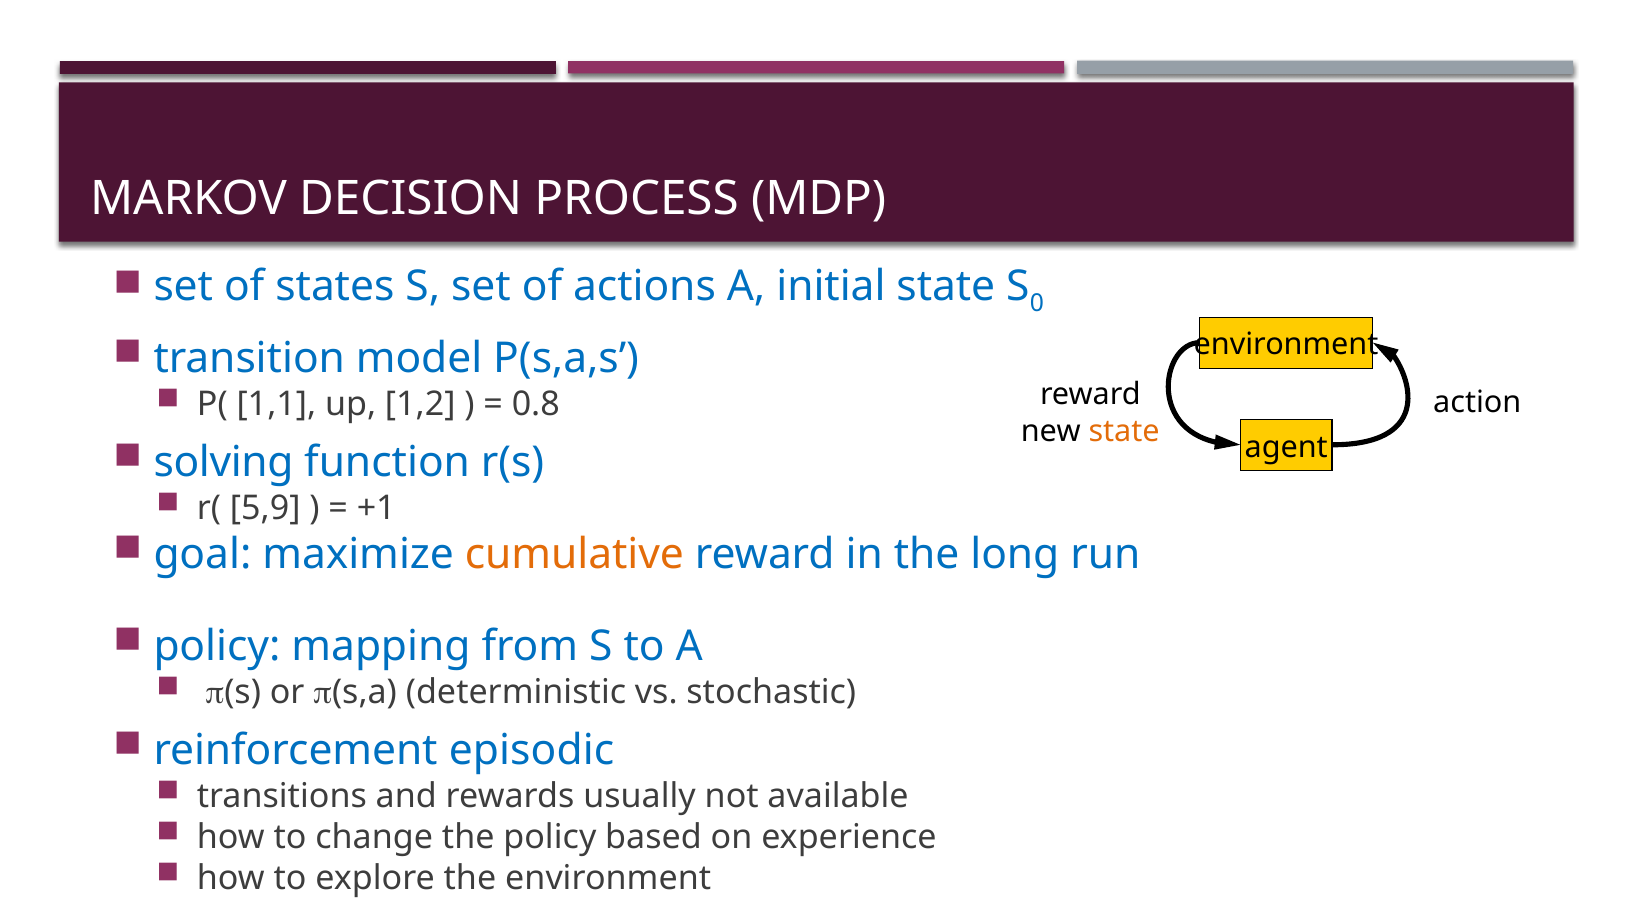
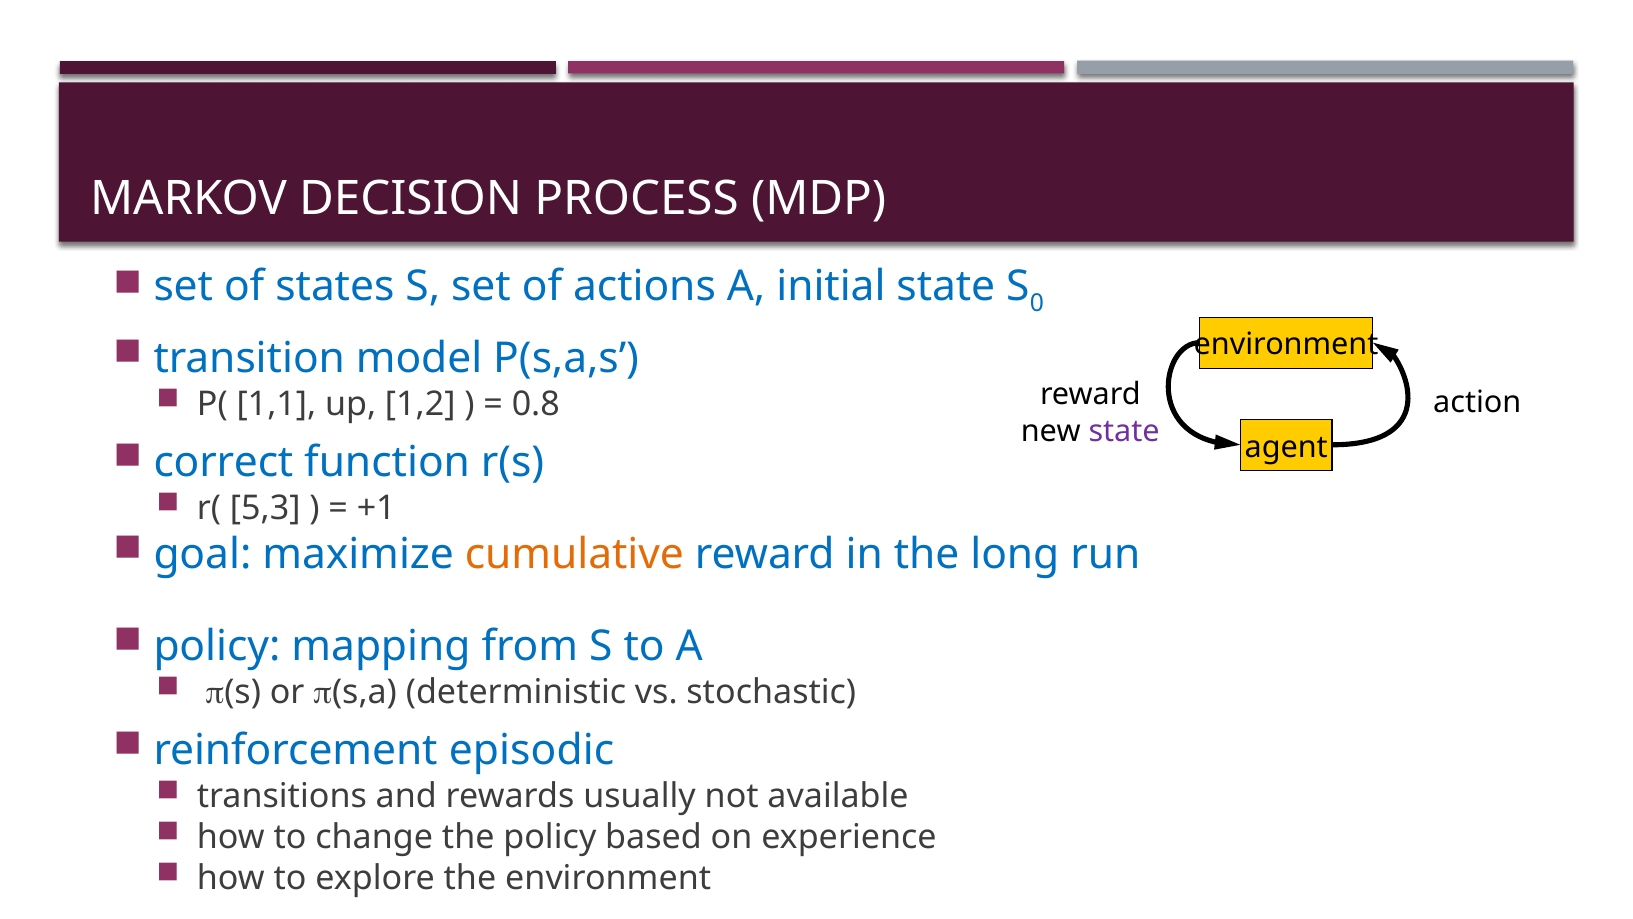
state at (1124, 431) colour: orange -> purple
solving: solving -> correct
5,9: 5,9 -> 5,3
